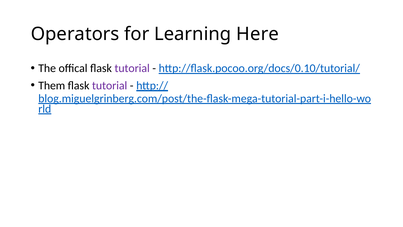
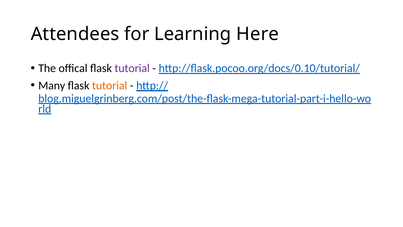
Operators: Operators -> Attendees
Them: Them -> Many
tutorial at (110, 85) colour: purple -> orange
